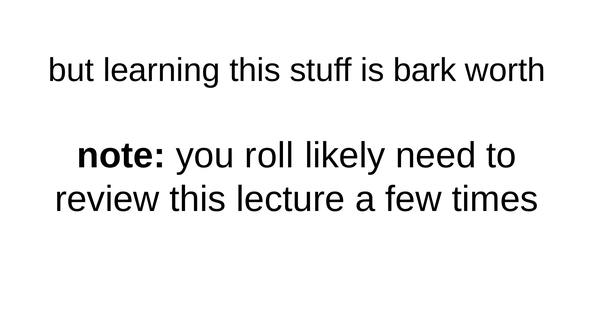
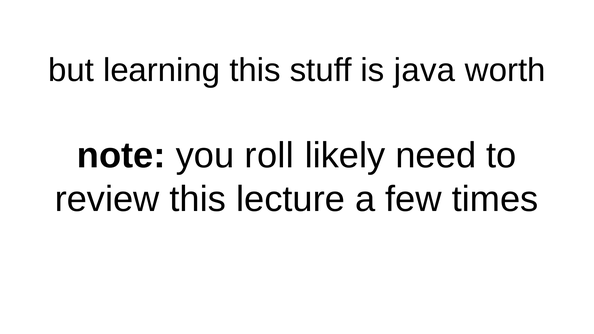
bark: bark -> java
